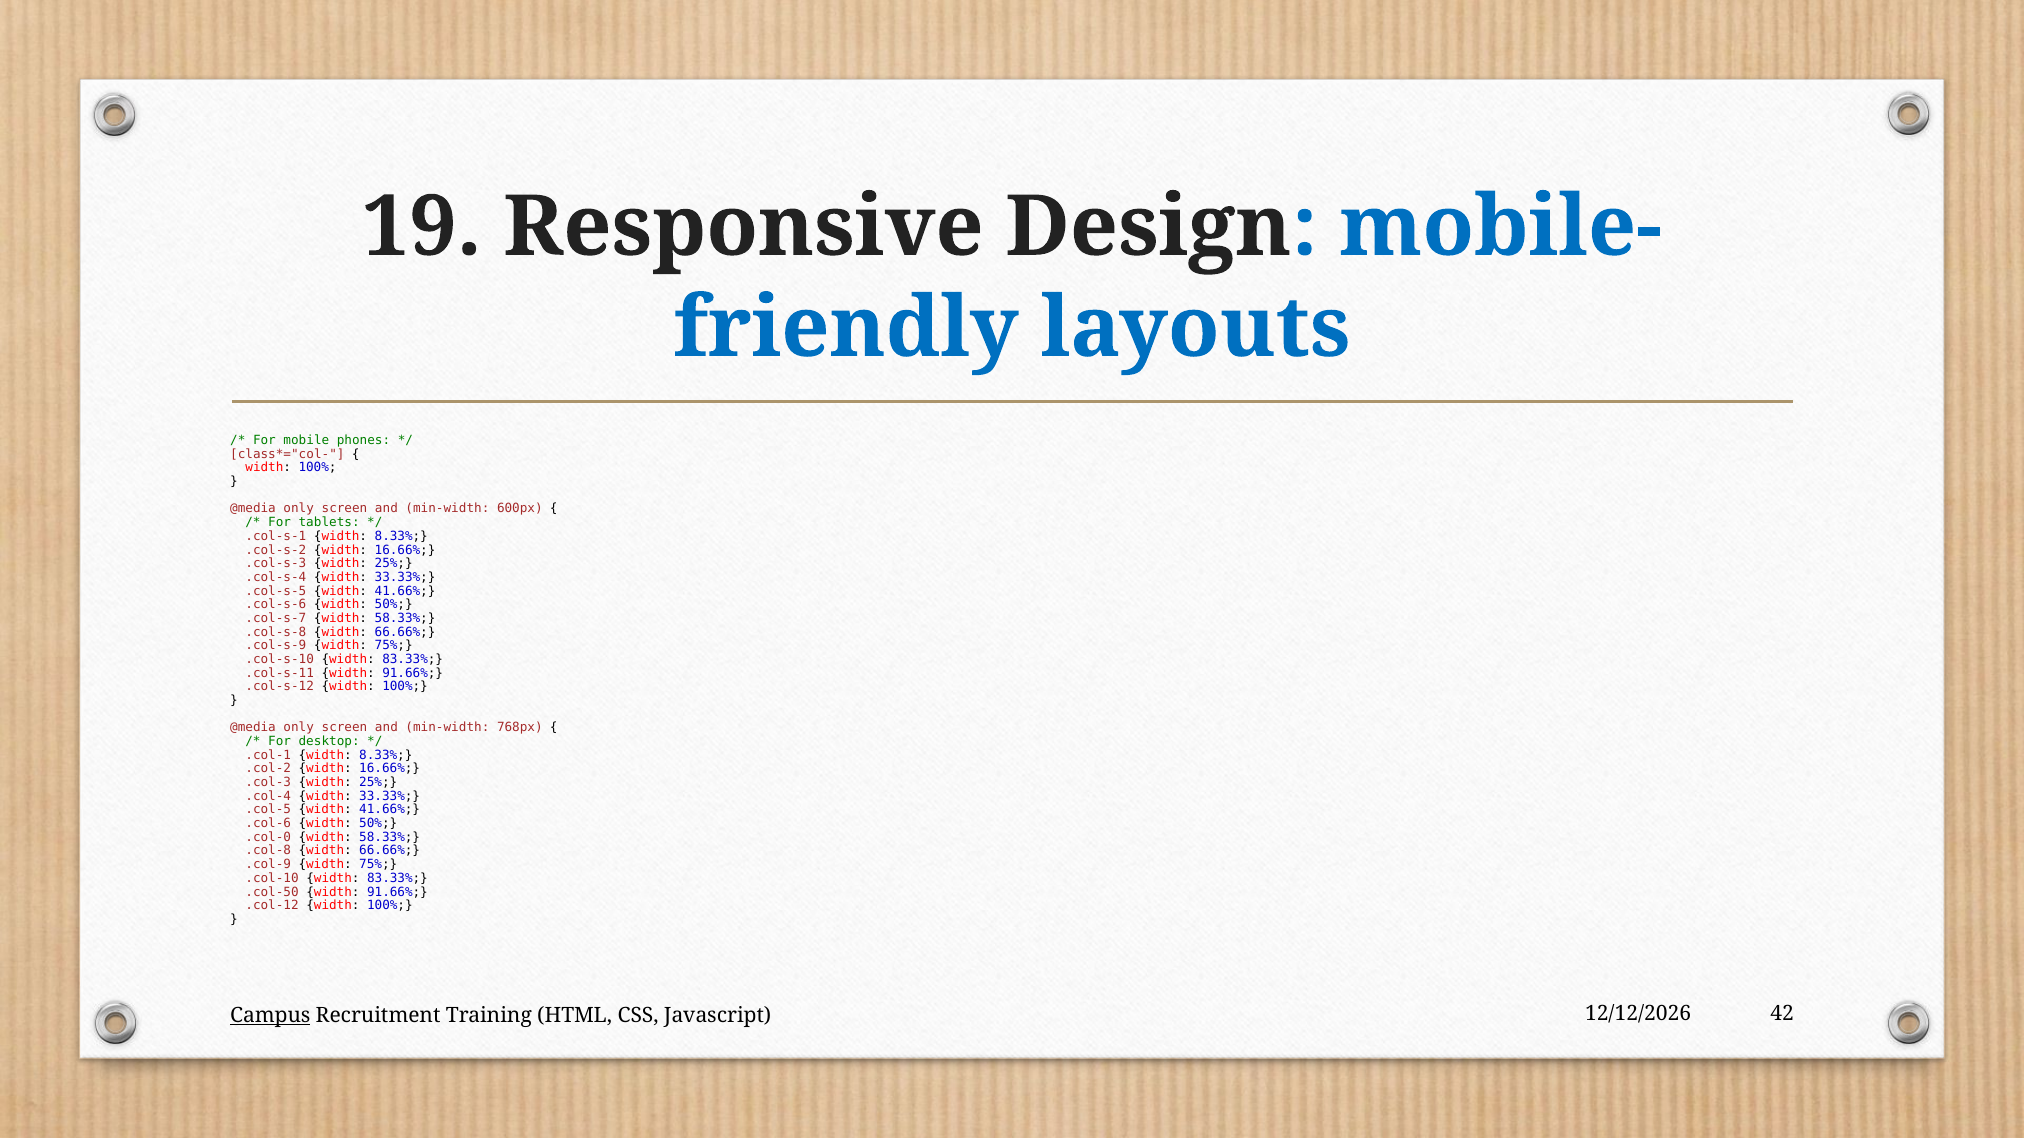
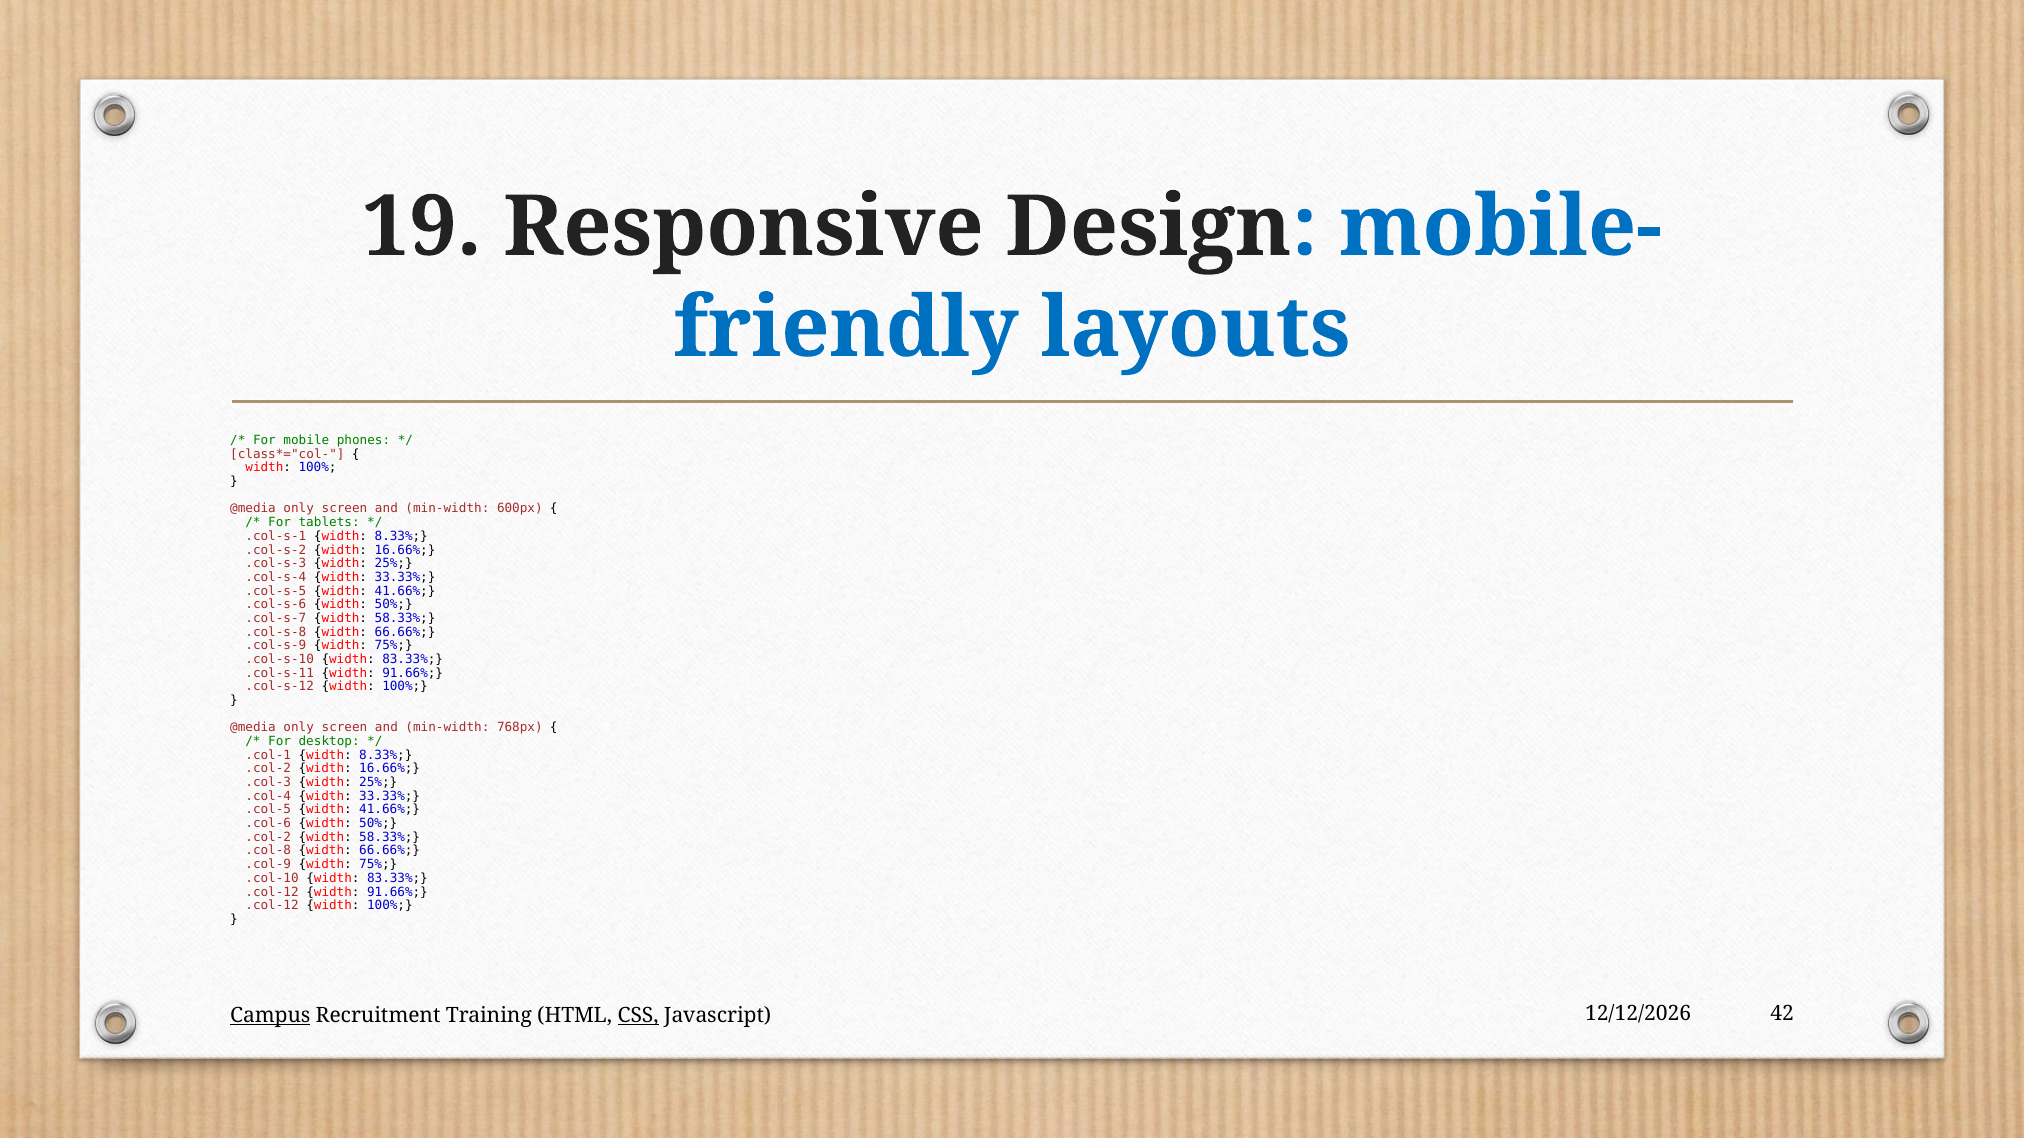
.col-0 at (268, 837): .col-0 -> .col-2
.col-50 at (272, 892): .col-50 -> .col-12
CSS underline: none -> present
